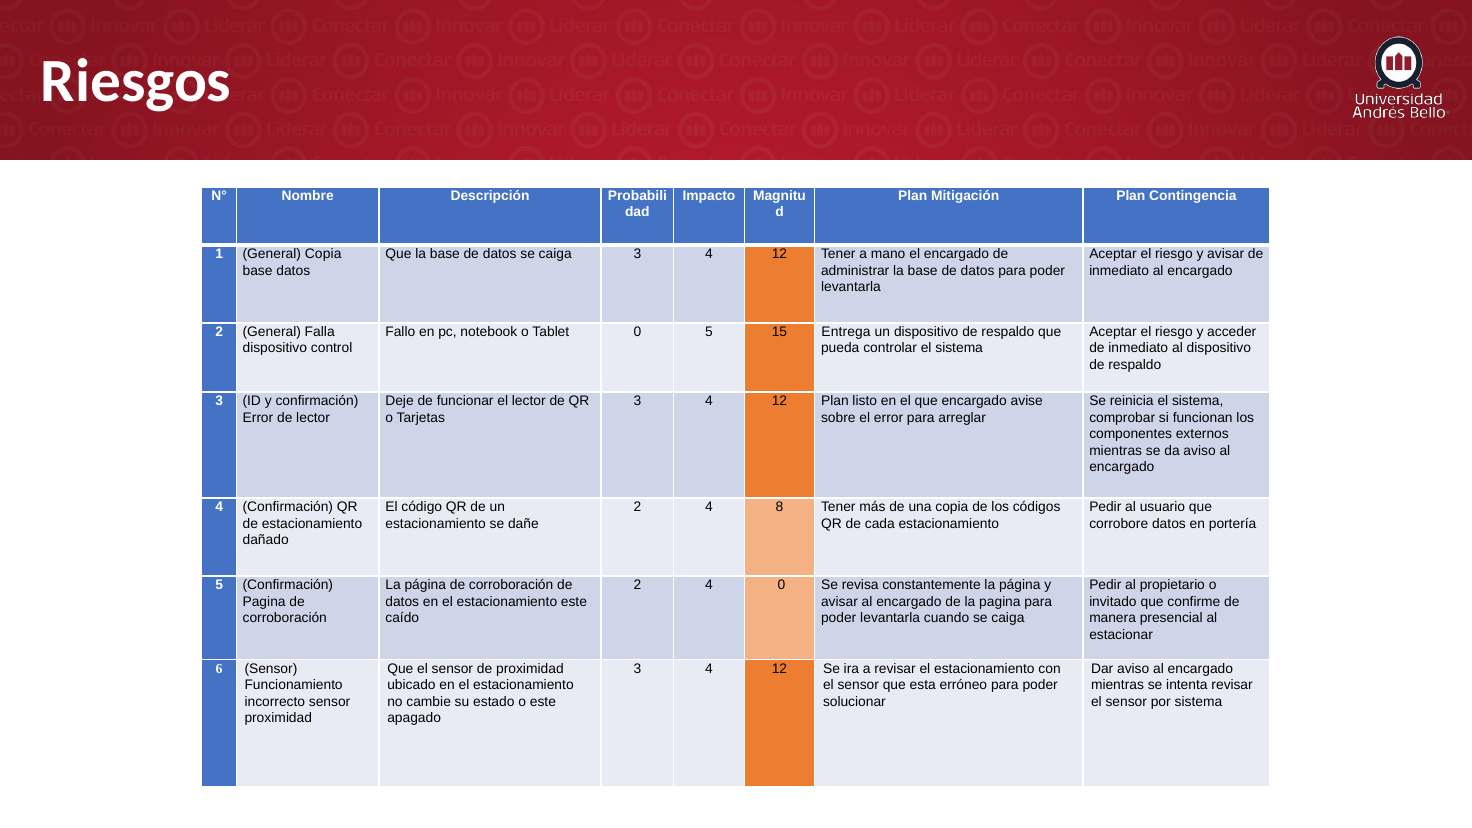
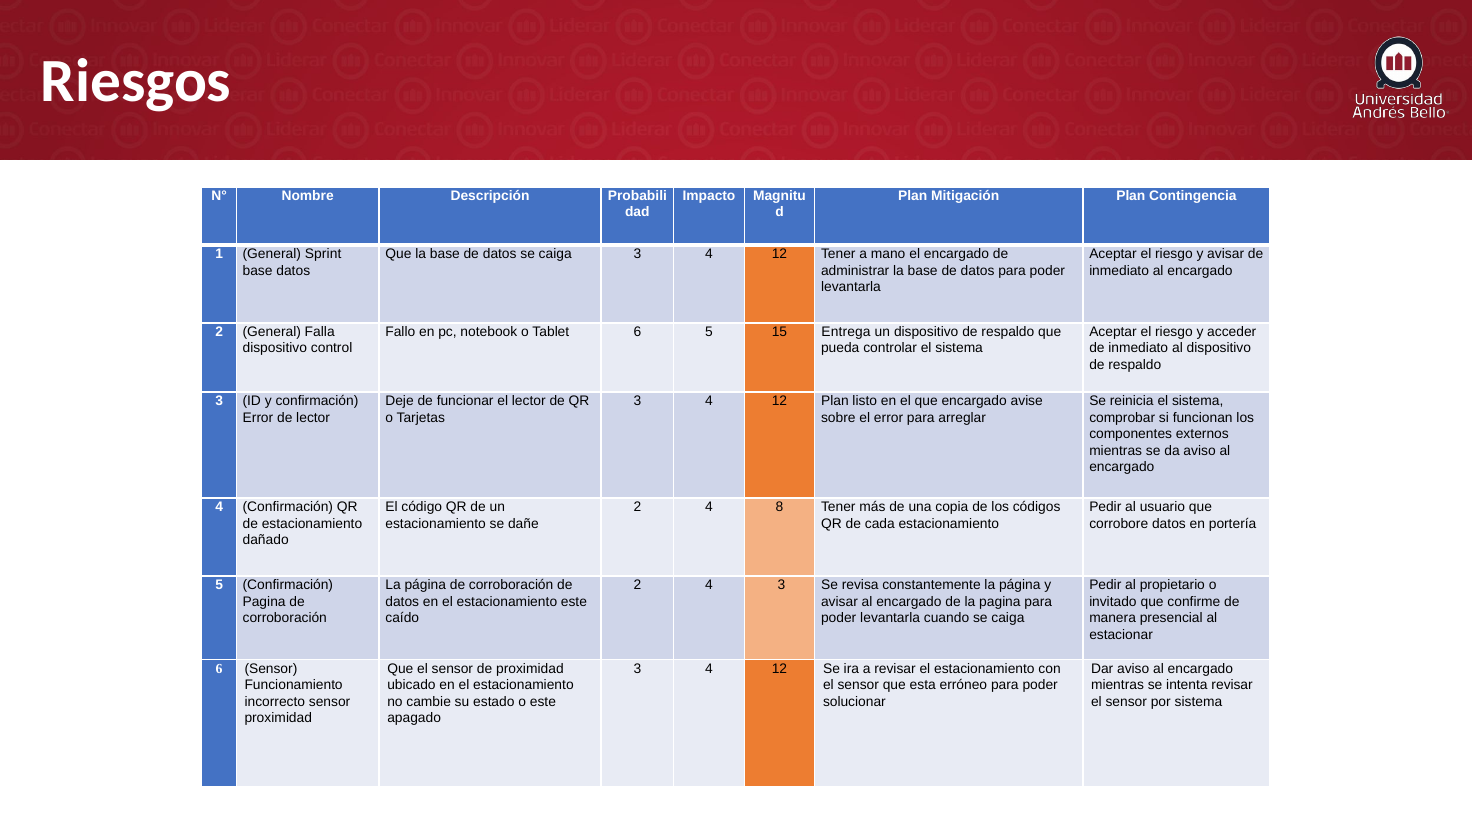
General Copia: Copia -> Sprint
Tablet 0: 0 -> 6
4 0: 0 -> 3
